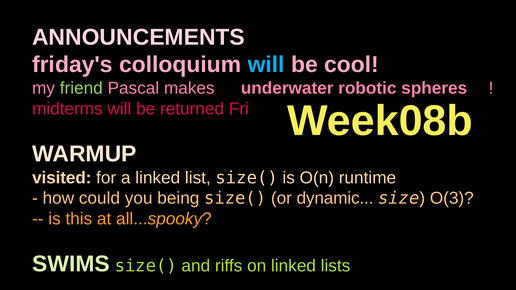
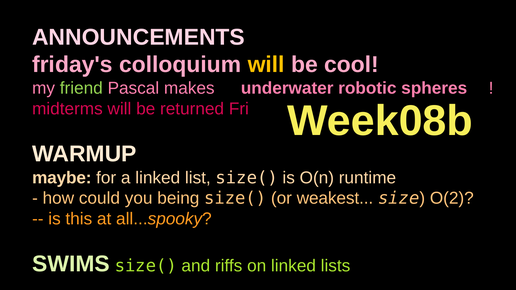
will at (266, 65) colour: light blue -> yellow
visited: visited -> maybe
dynamic: dynamic -> weakest
O(3: O(3 -> O(2
